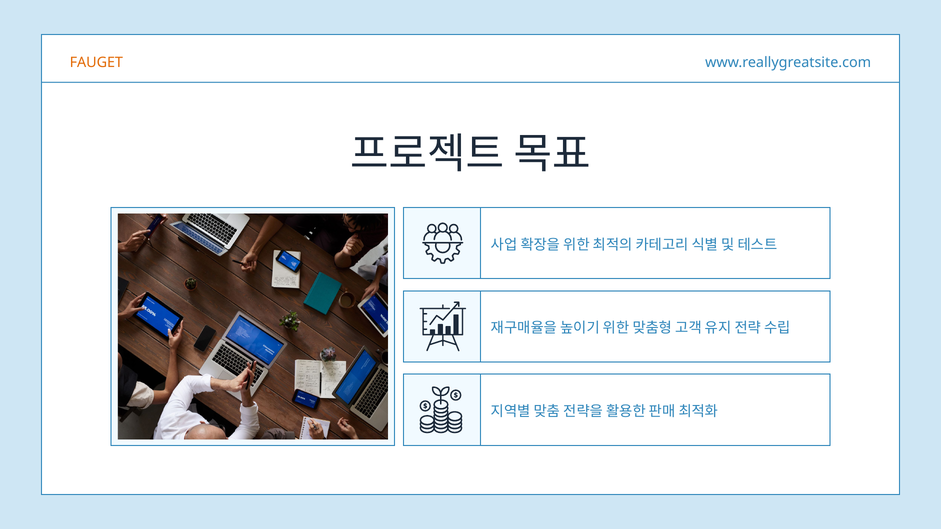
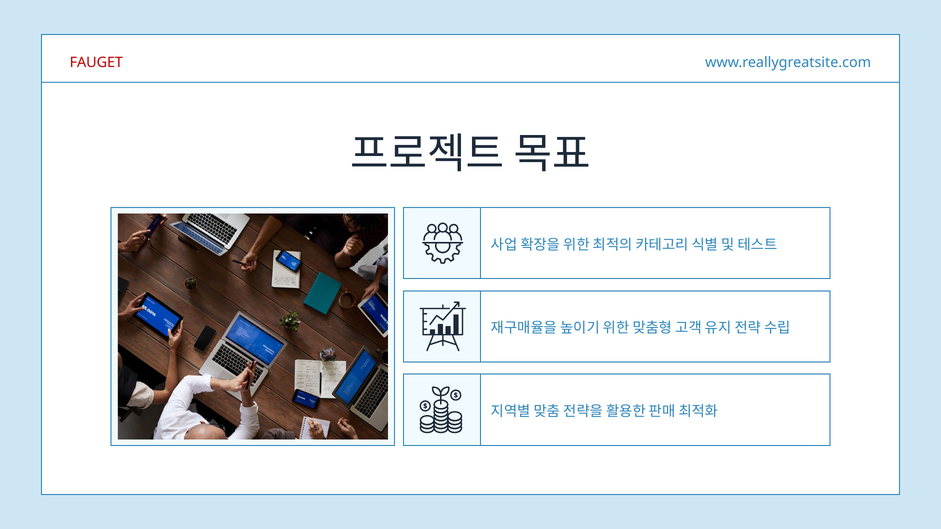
FAUGET colour: orange -> red
